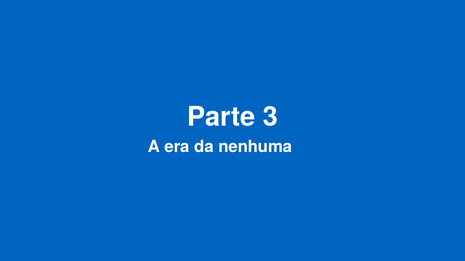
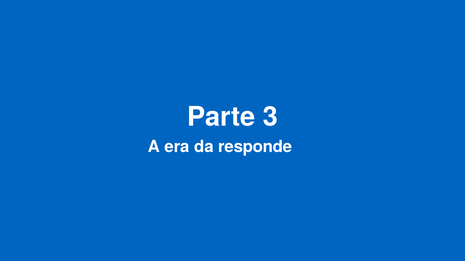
nenhuma: nenhuma -> responde
